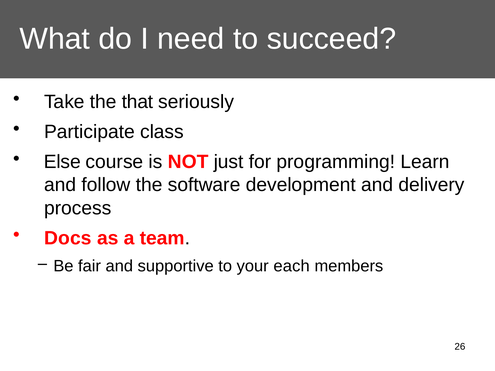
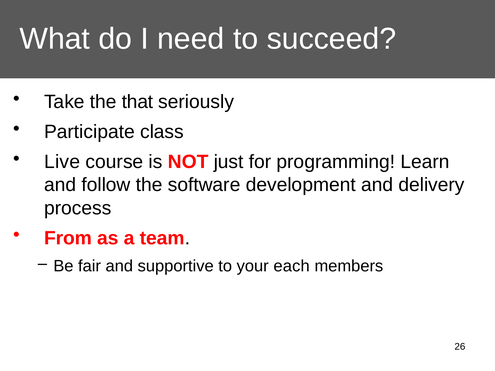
Else: Else -> Live
Docs: Docs -> From
